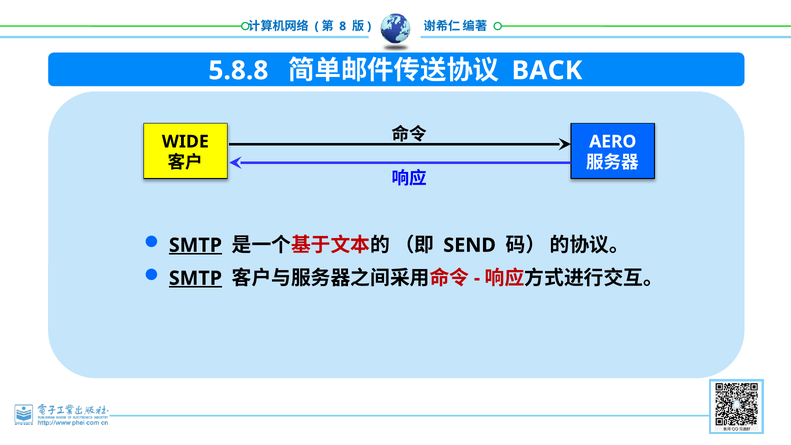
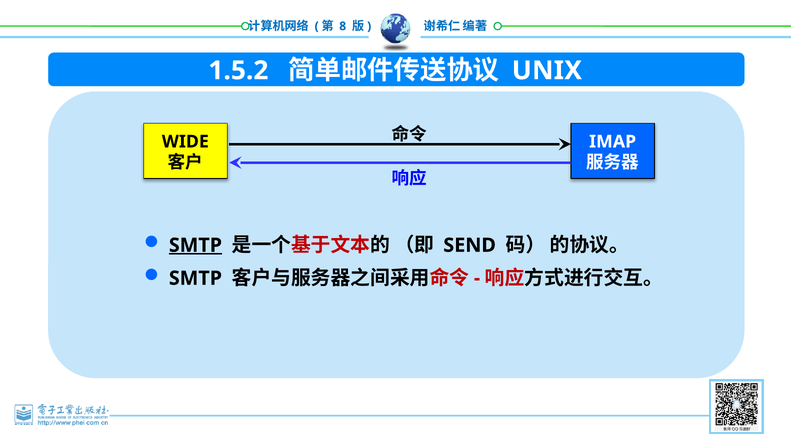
5.8.8: 5.8.8 -> 1.5.2
BACK: BACK -> UNIX
AERO: AERO -> IMAP
SMTP at (195, 278) underline: present -> none
